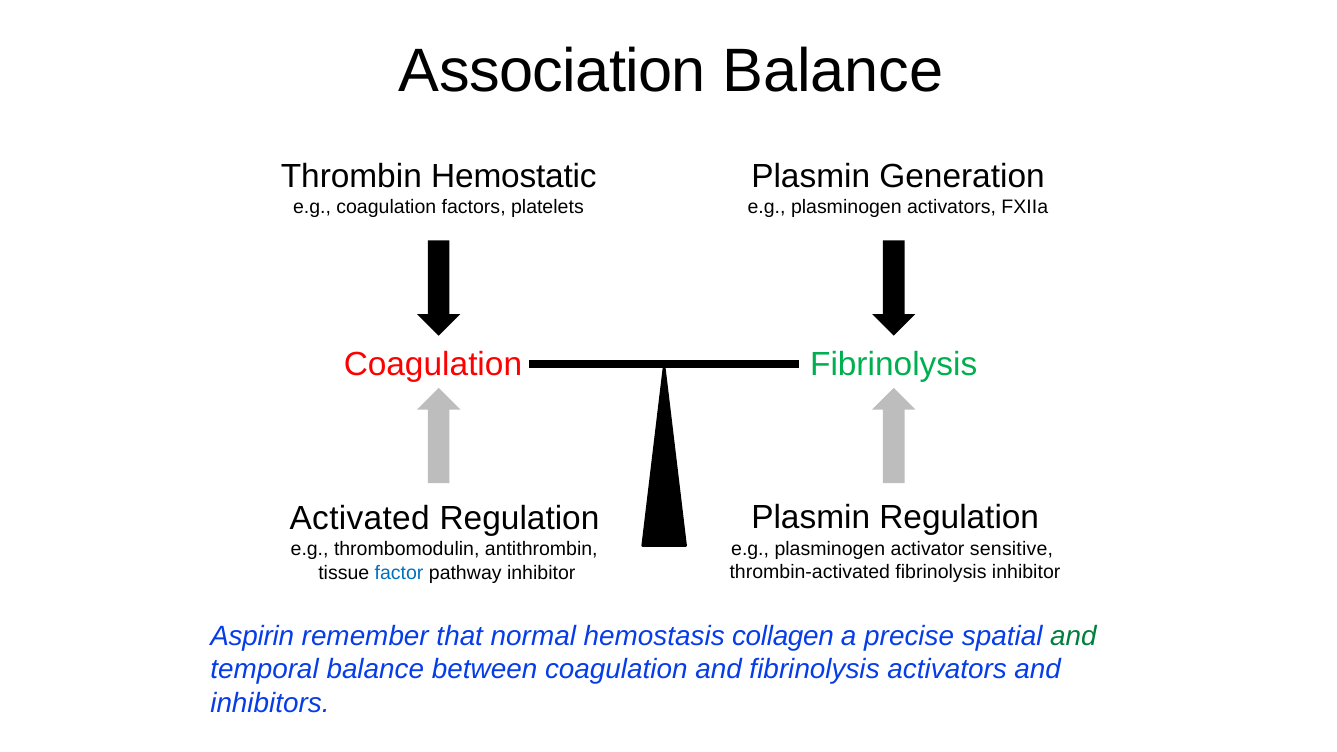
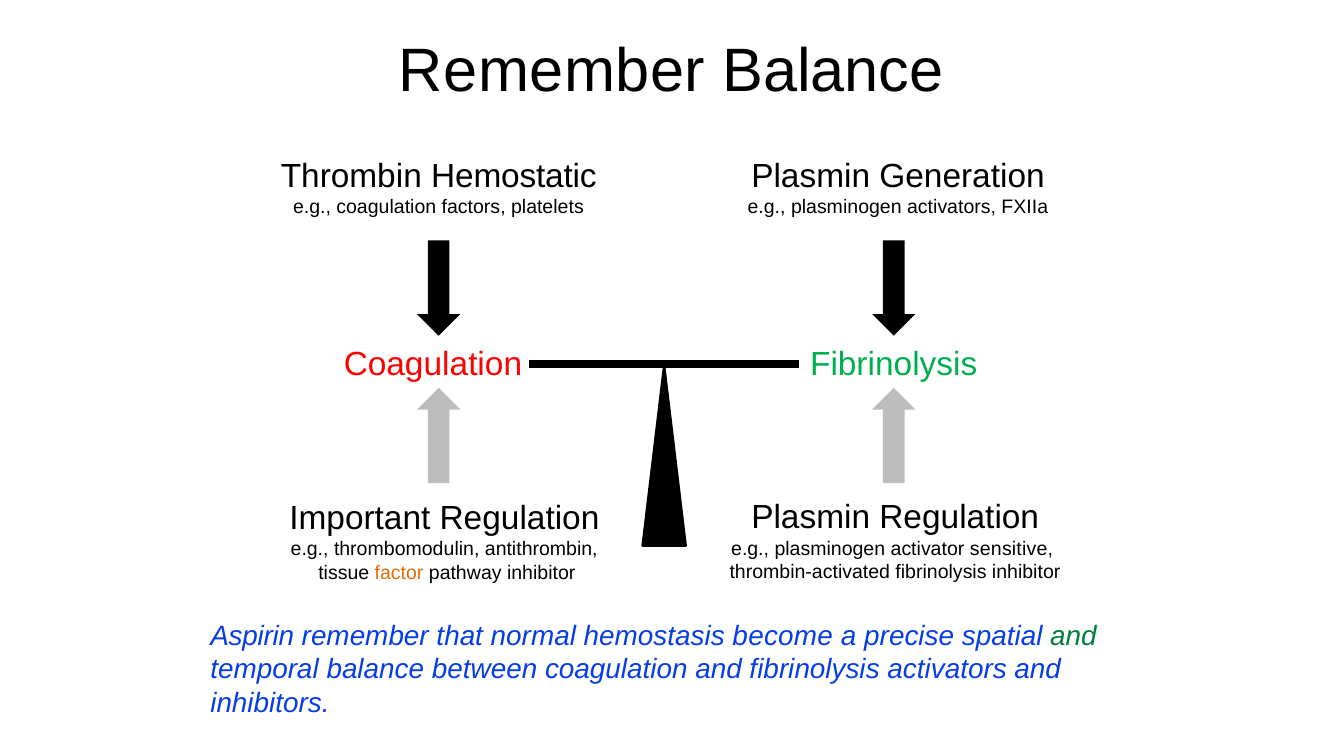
Association at (552, 71): Association -> Remember
Activated: Activated -> Important
factor colour: blue -> orange
collagen: collagen -> become
